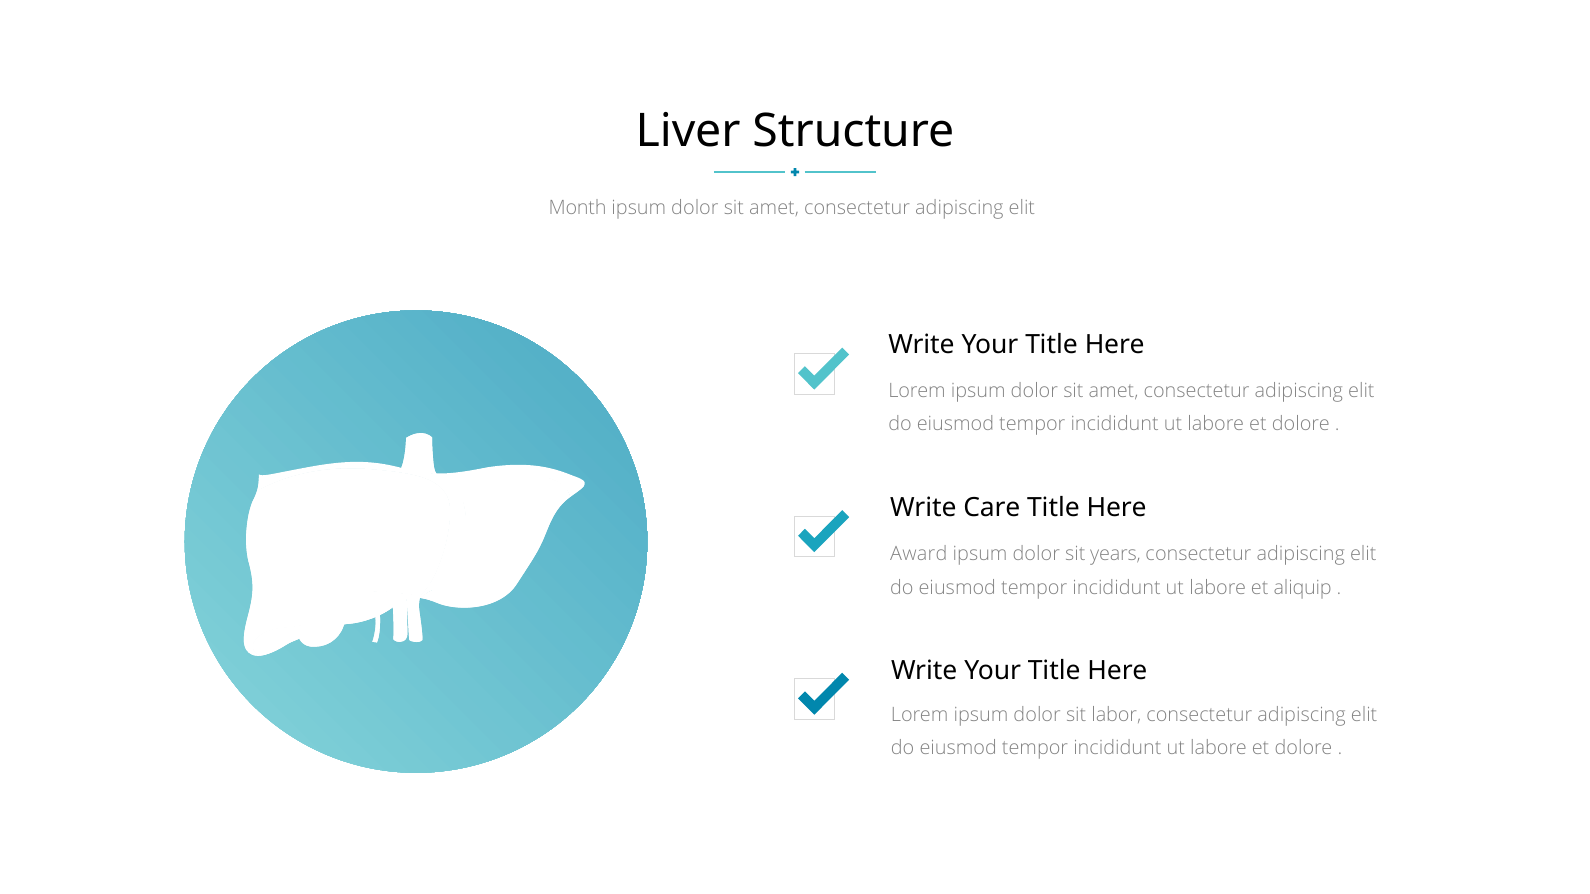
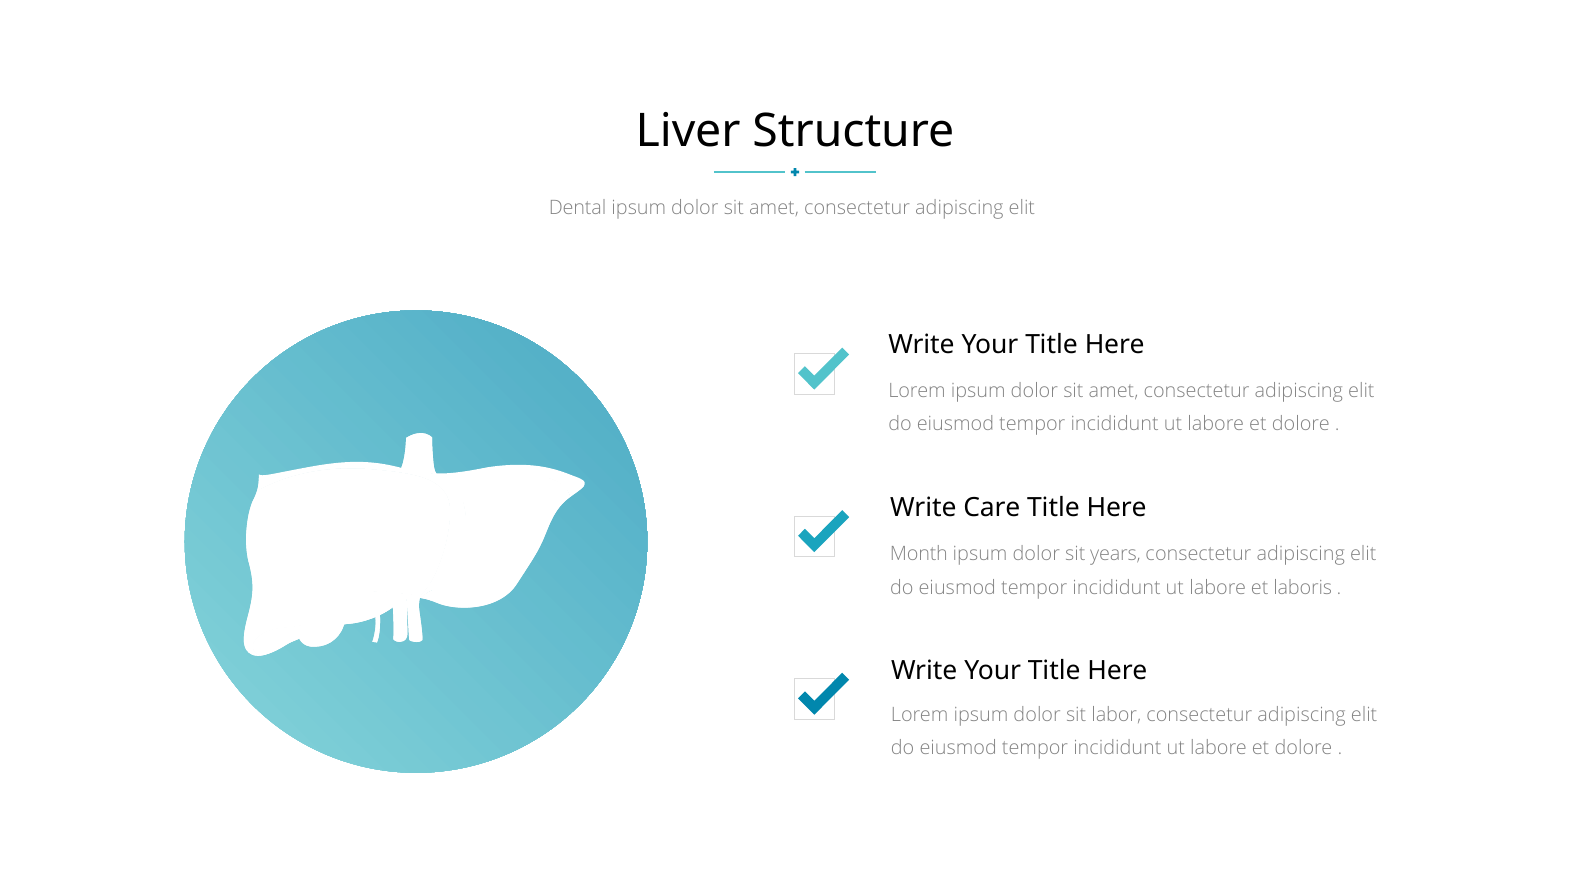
Month: Month -> Dental
Award: Award -> Month
aliquip: aliquip -> laboris
